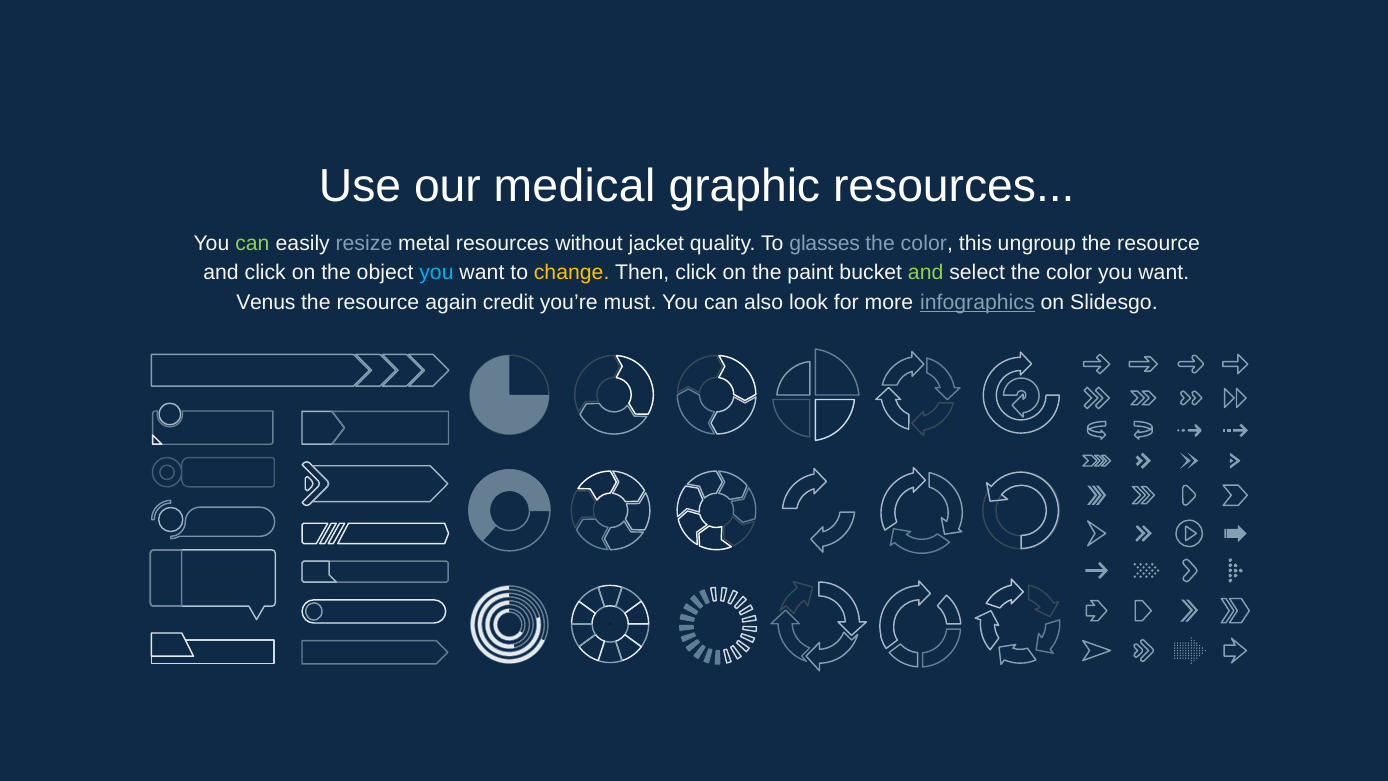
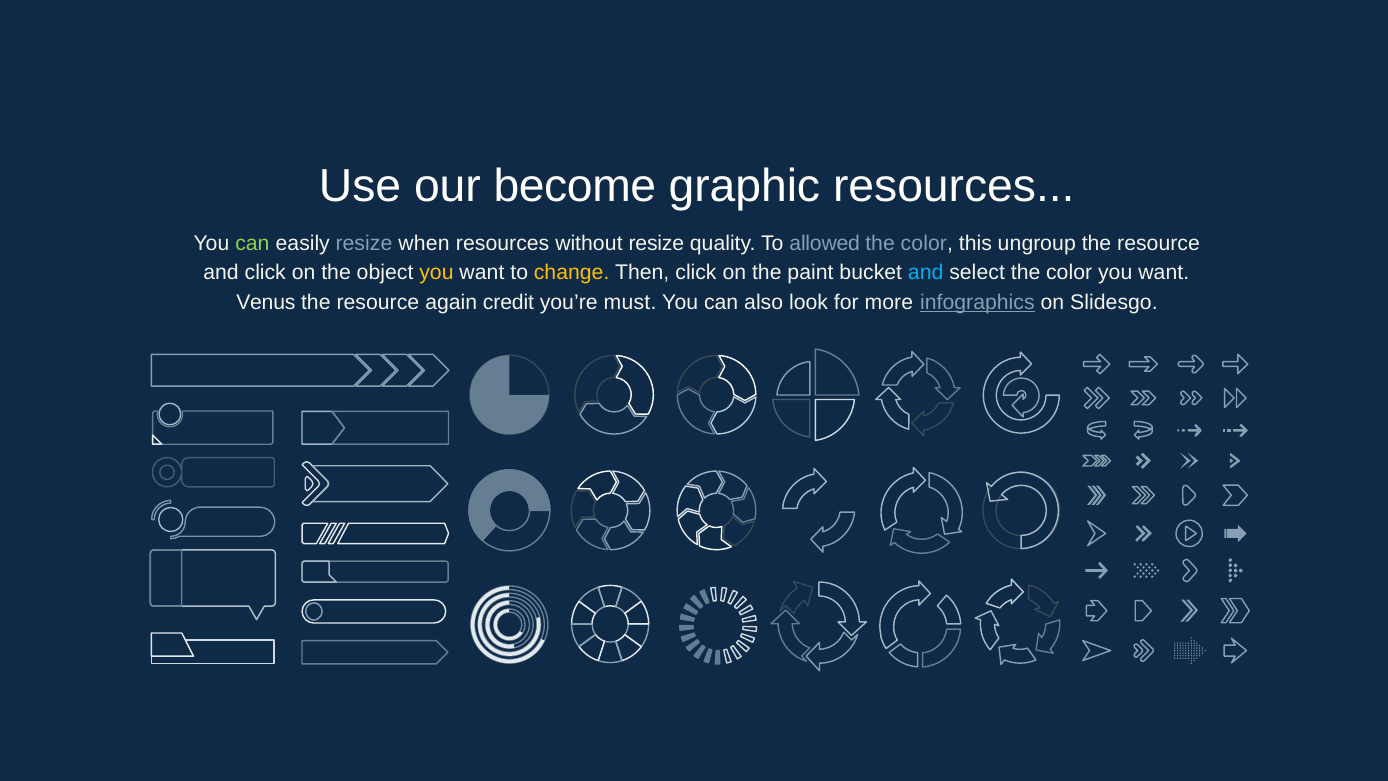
medical: medical -> become
metal: metal -> when
without jacket: jacket -> resize
glasses: glasses -> allowed
you at (436, 273) colour: light blue -> yellow
and at (926, 273) colour: light green -> light blue
